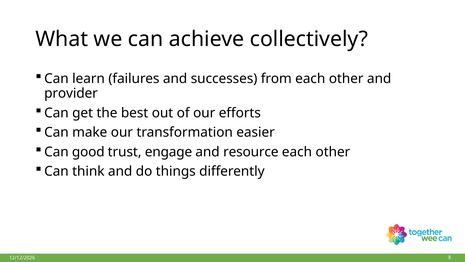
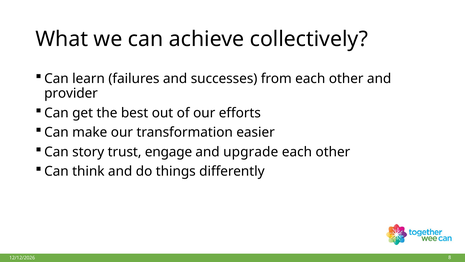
good: good -> story
resource: resource -> upgrade
